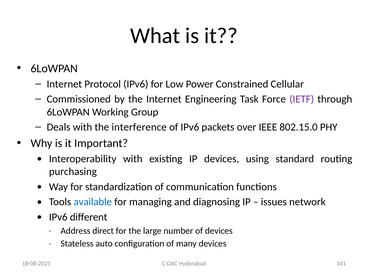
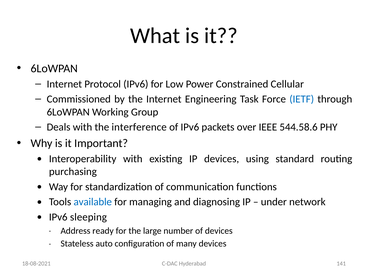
IETF colour: purple -> blue
802.15.0: 802.15.0 -> 544.58.6
issues: issues -> under
different: different -> sleeping
direct: direct -> ready
